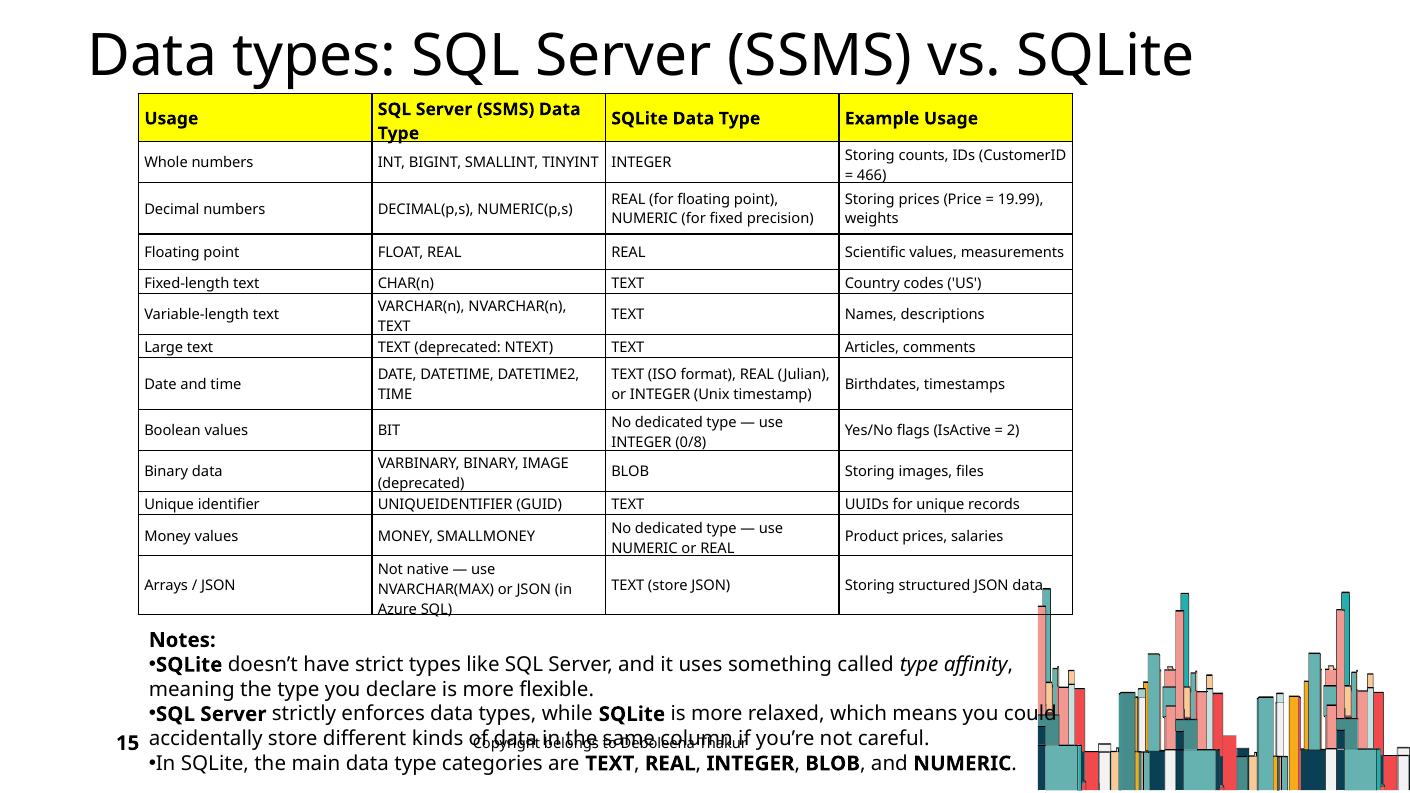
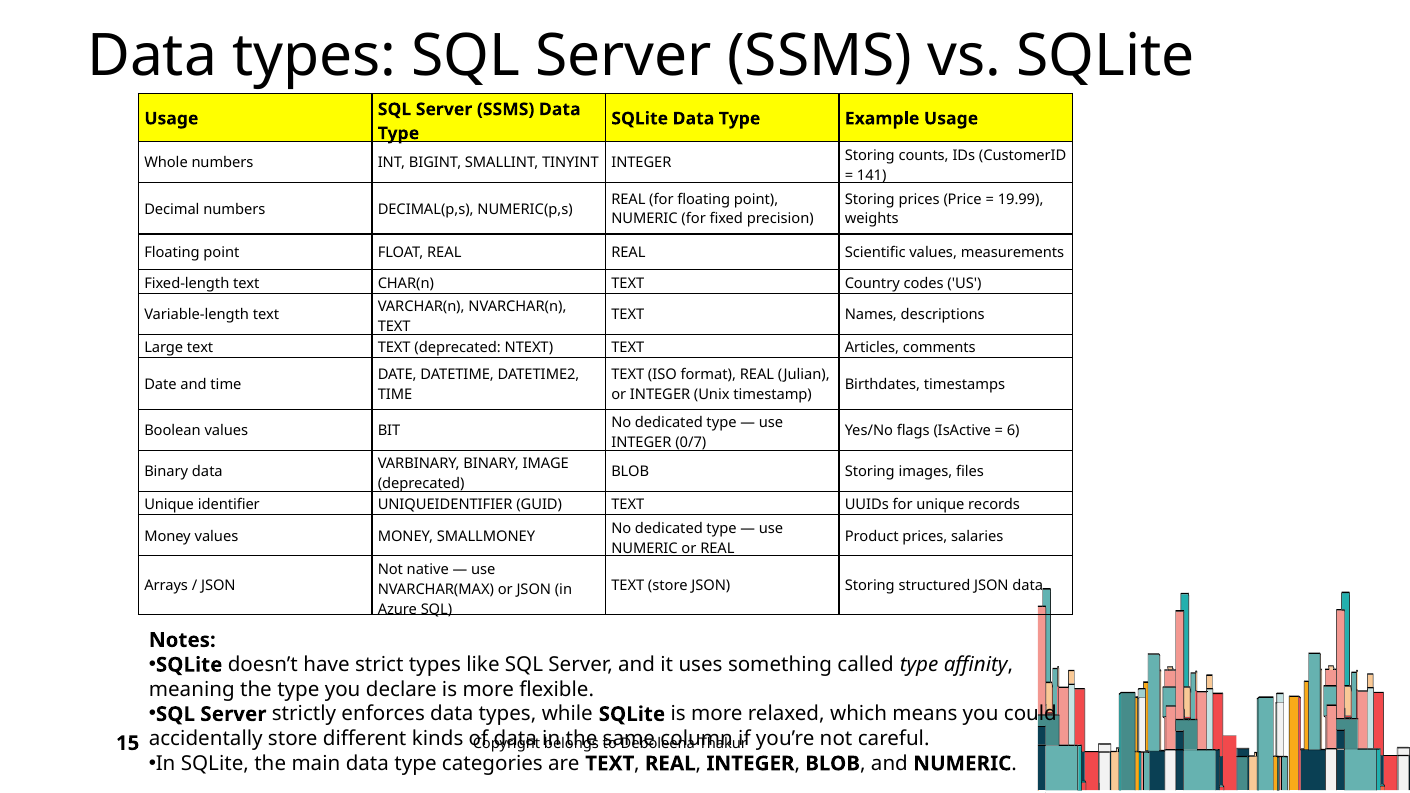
466: 466 -> 141
2: 2 -> 6
0/8: 0/8 -> 0/7
